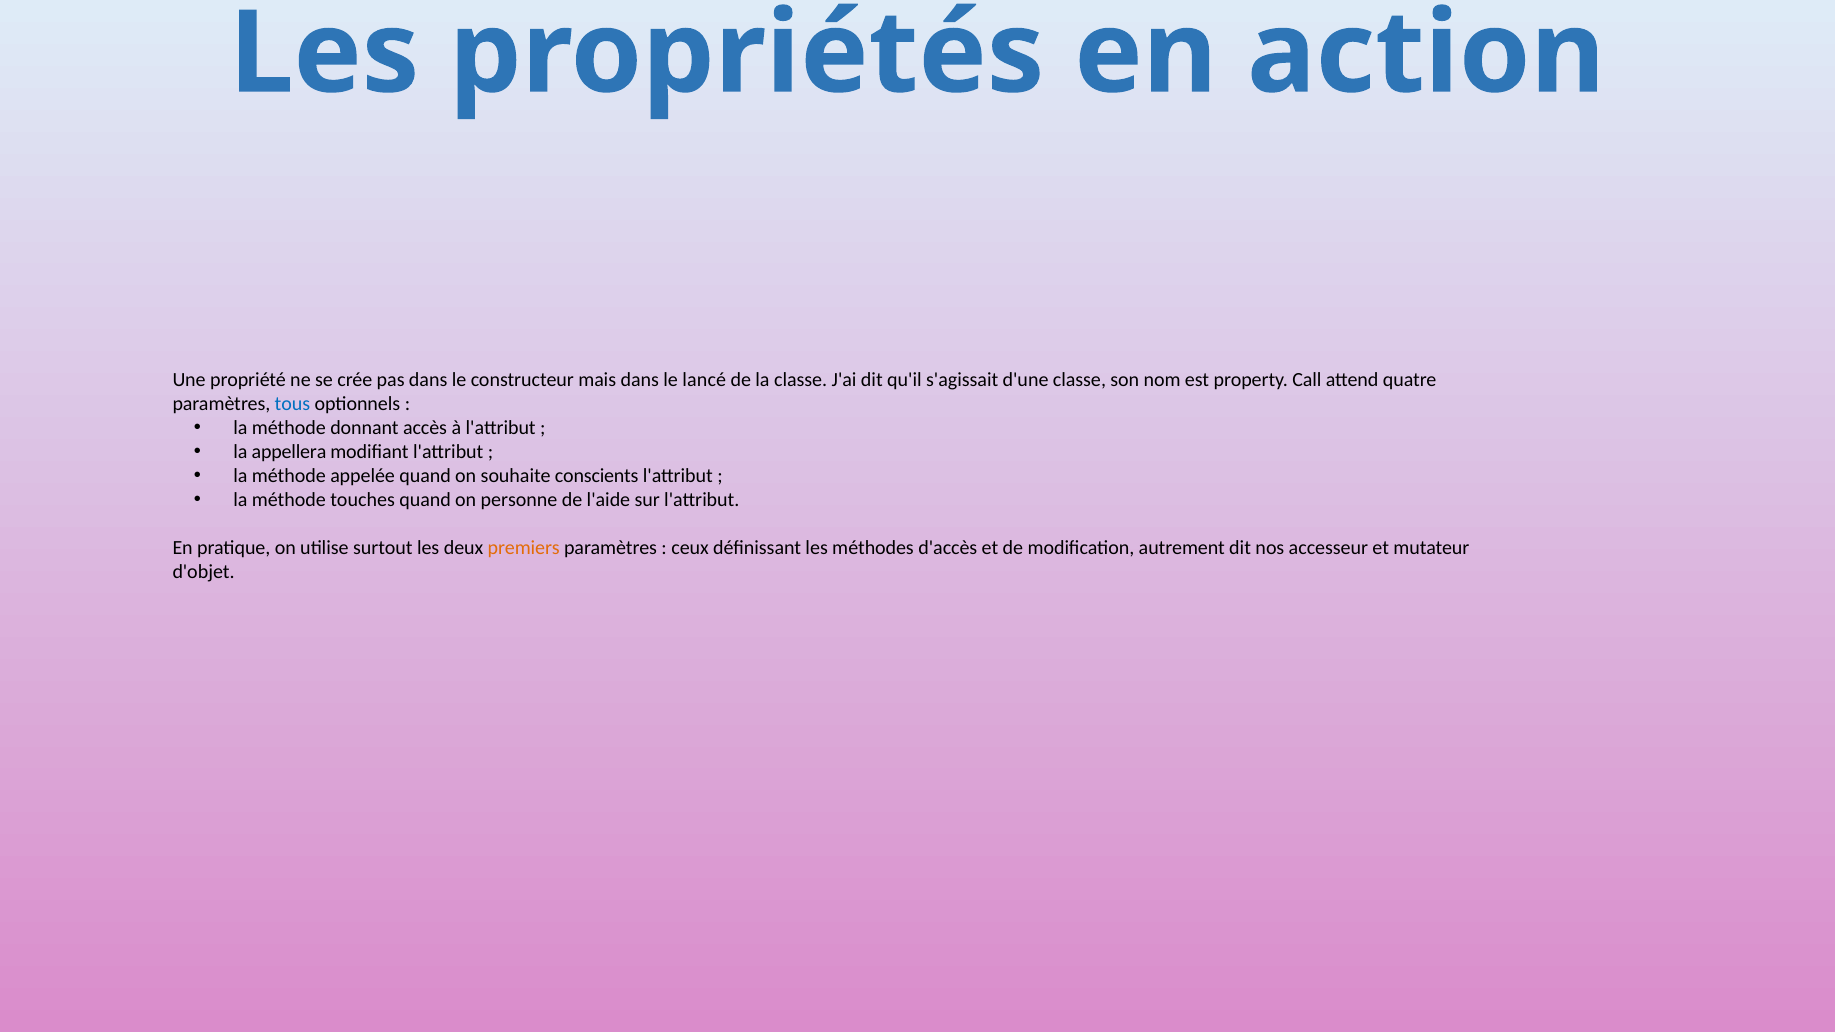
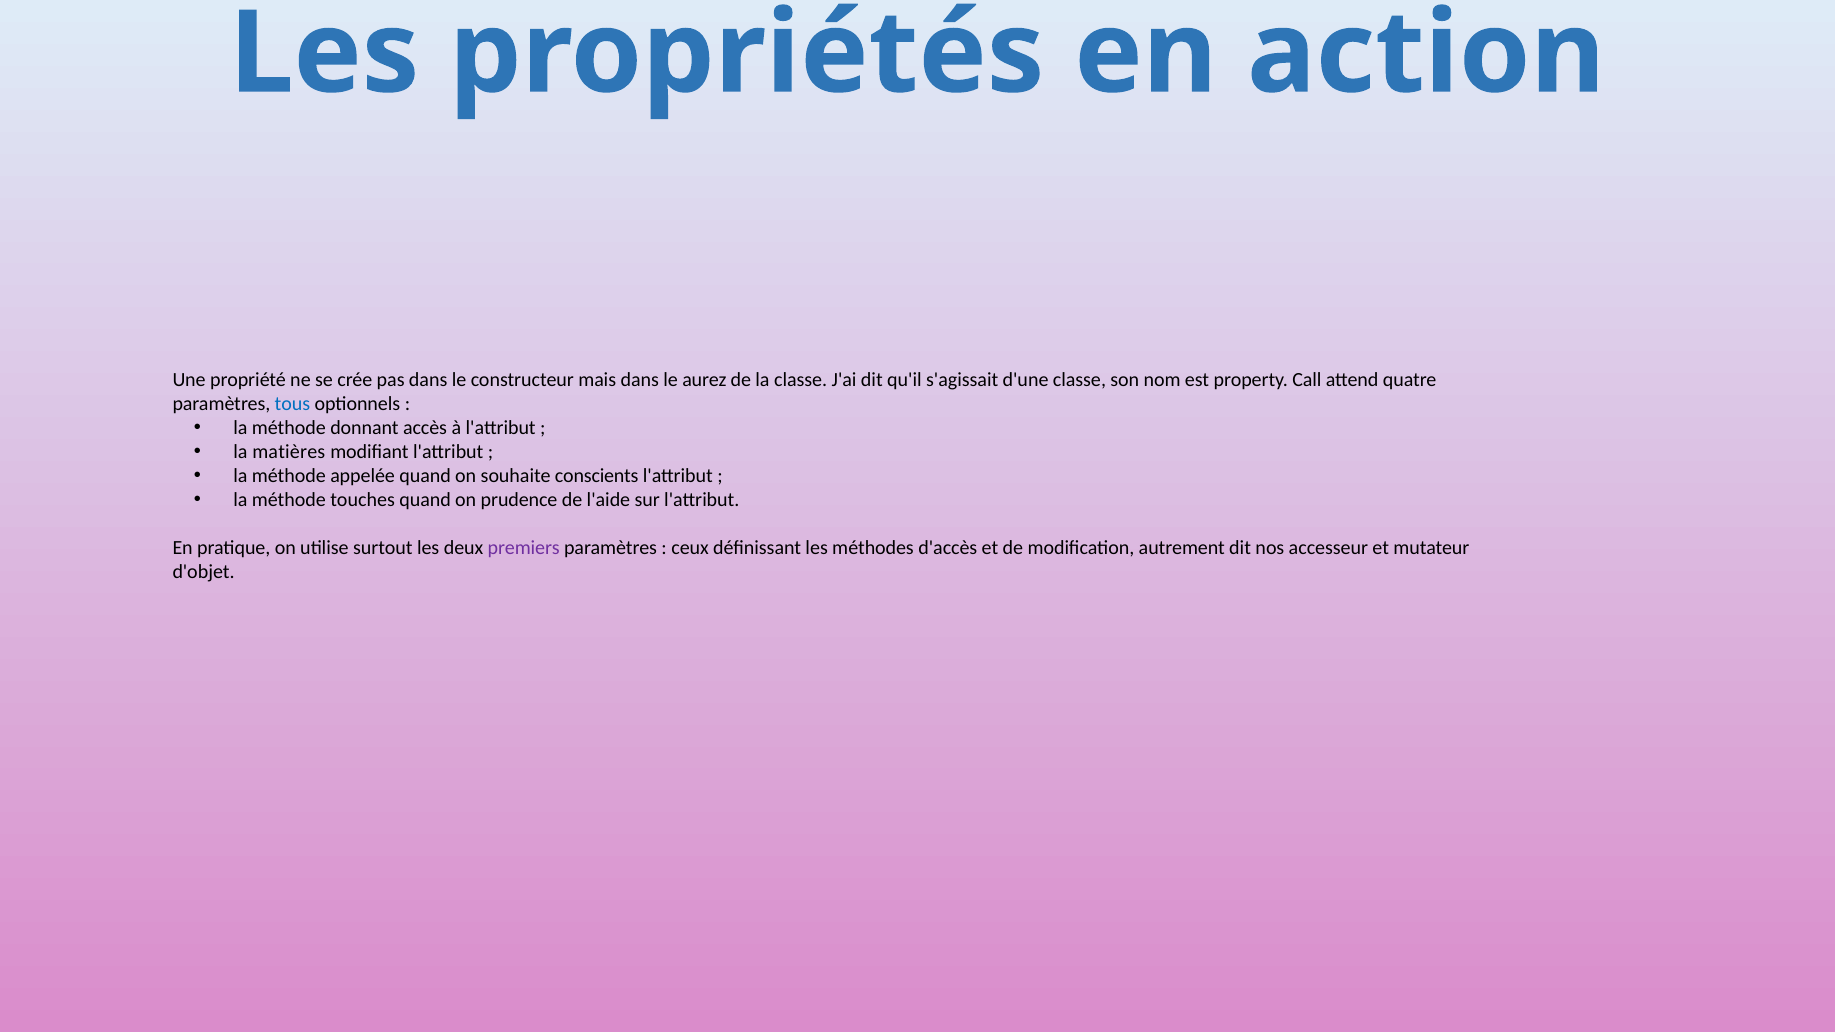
lancé: lancé -> aurez
appellera: appellera -> matières
personne: personne -> prudence
premiers colour: orange -> purple
